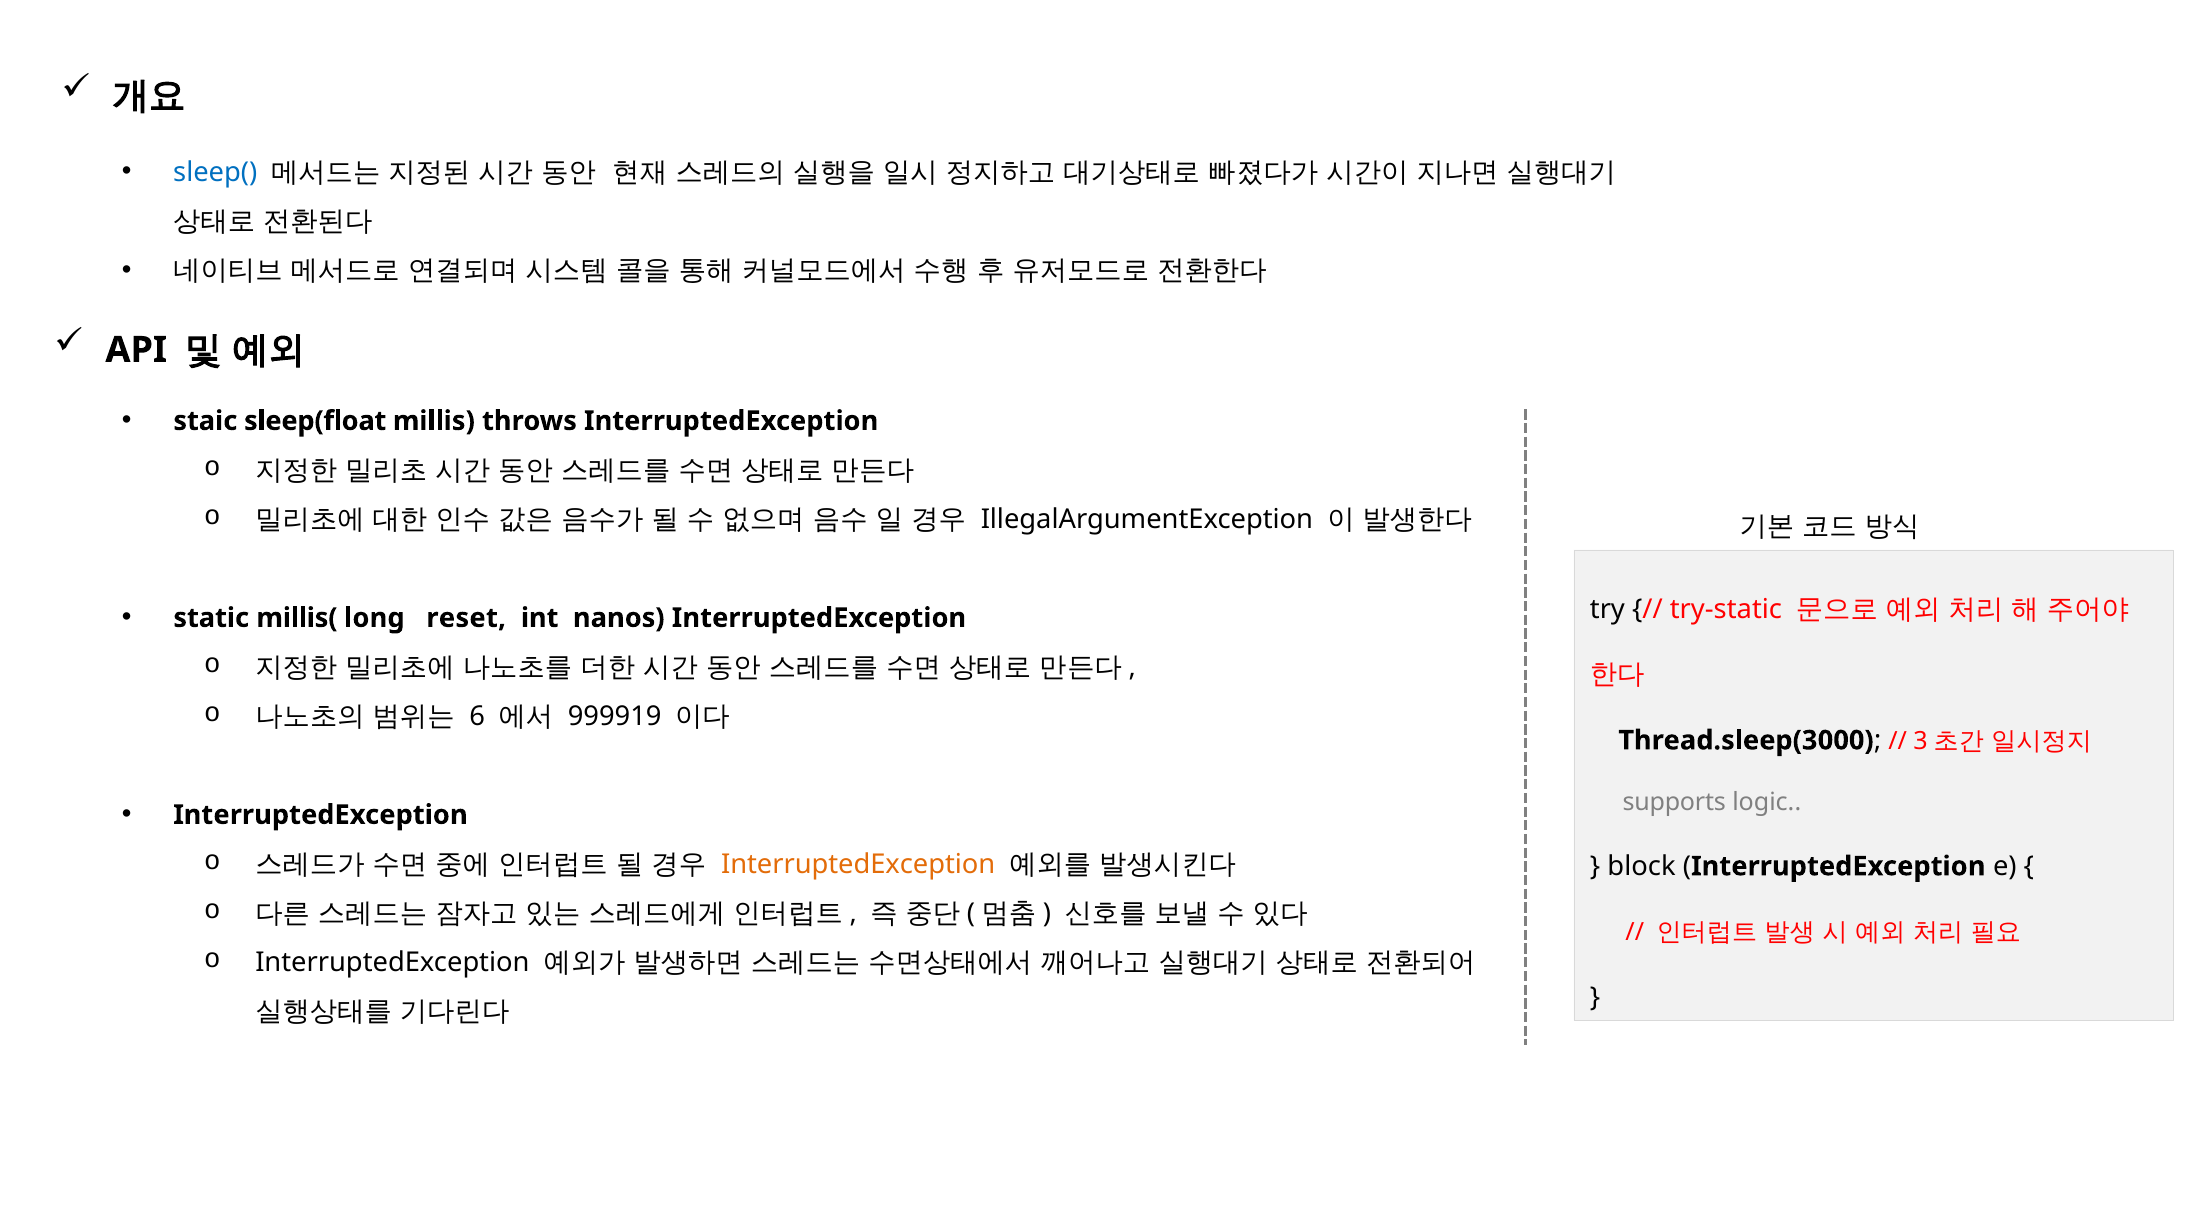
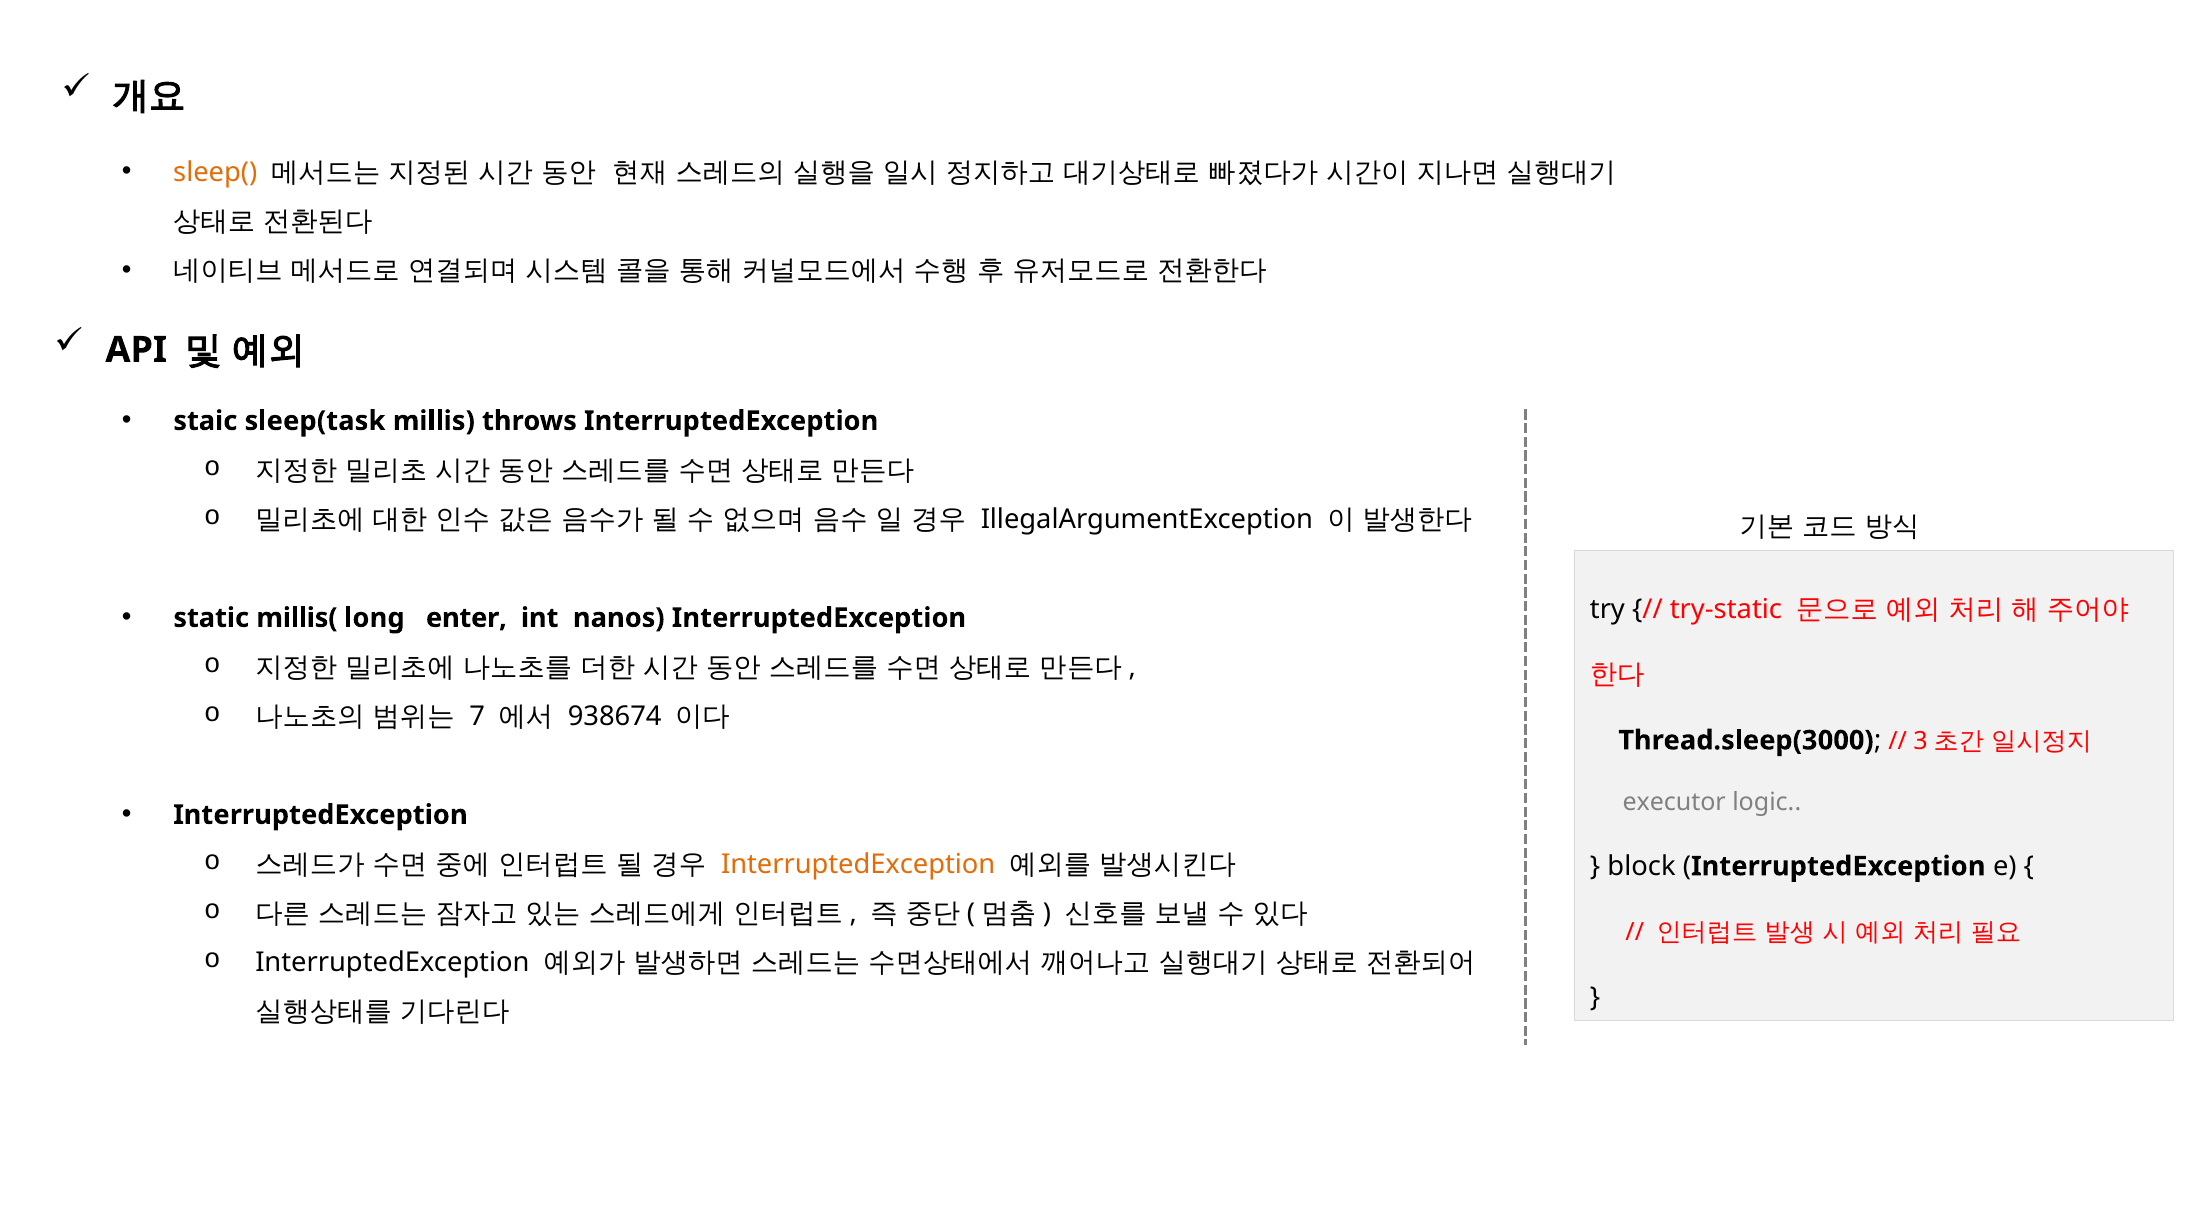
sleep( colour: blue -> orange
sleep(float: sleep(float -> sleep(task
reset: reset -> enter
6: 6 -> 7
999919: 999919 -> 938674
supports: supports -> executor
